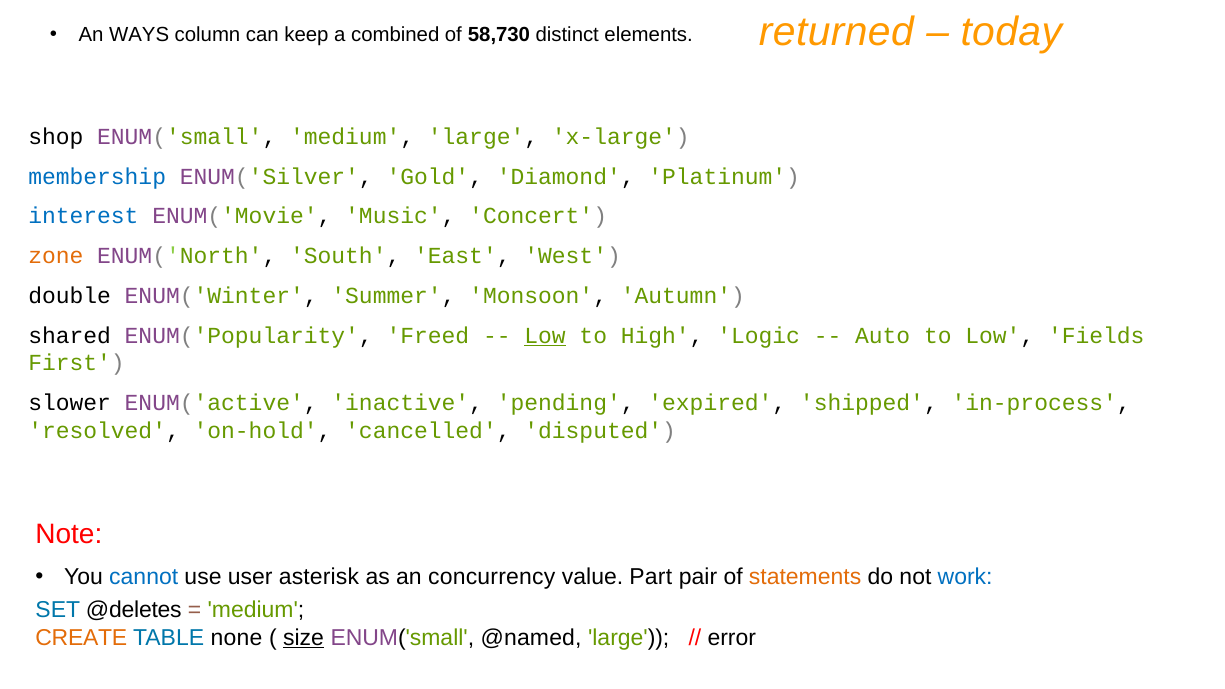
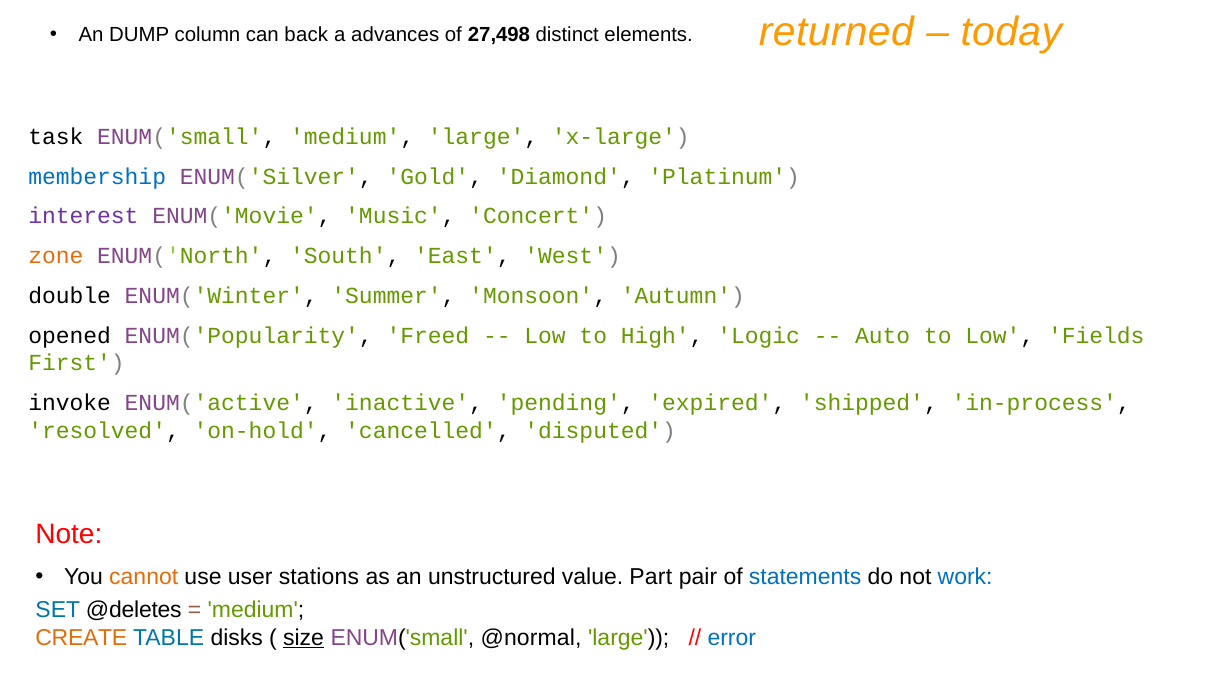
WAYS: WAYS -> DUMP
keep: keep -> back
combined: combined -> advances
58,730: 58,730 -> 27,498
shop: shop -> task
interest colour: blue -> purple
shared: shared -> opened
Low at (545, 336) underline: present -> none
slower: slower -> invoke
cannot colour: blue -> orange
asterisk: asterisk -> stations
concurrency: concurrency -> unstructured
statements colour: orange -> blue
none: none -> disks
@named: @named -> @normal
error colour: black -> blue
